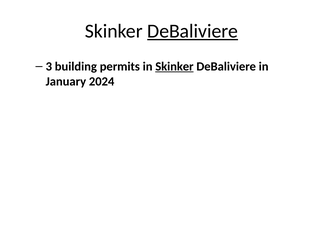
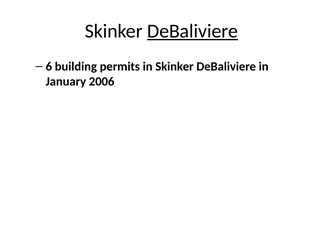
3: 3 -> 6
Skinker at (174, 67) underline: present -> none
2024: 2024 -> 2006
